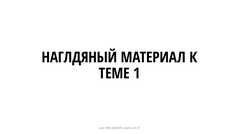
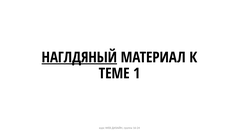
НАГЛДЯНЫЙ underline: none -> present
